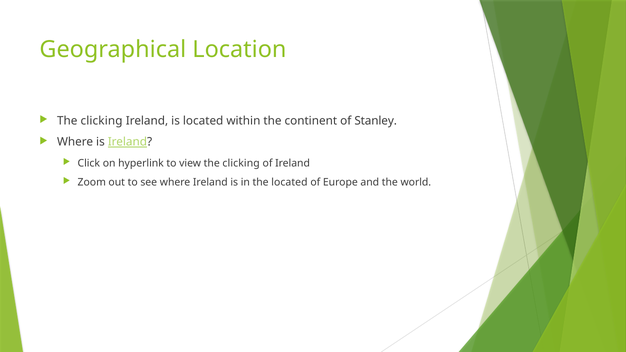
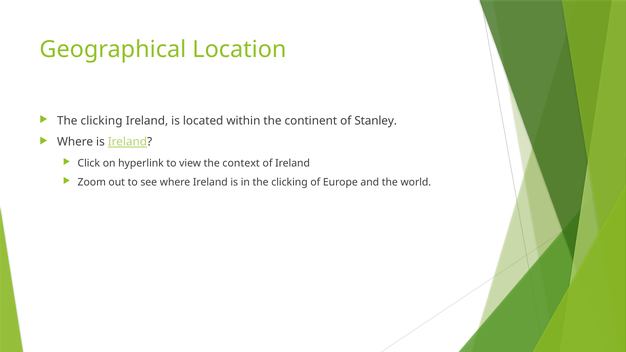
view the clicking: clicking -> context
in the located: located -> clicking
